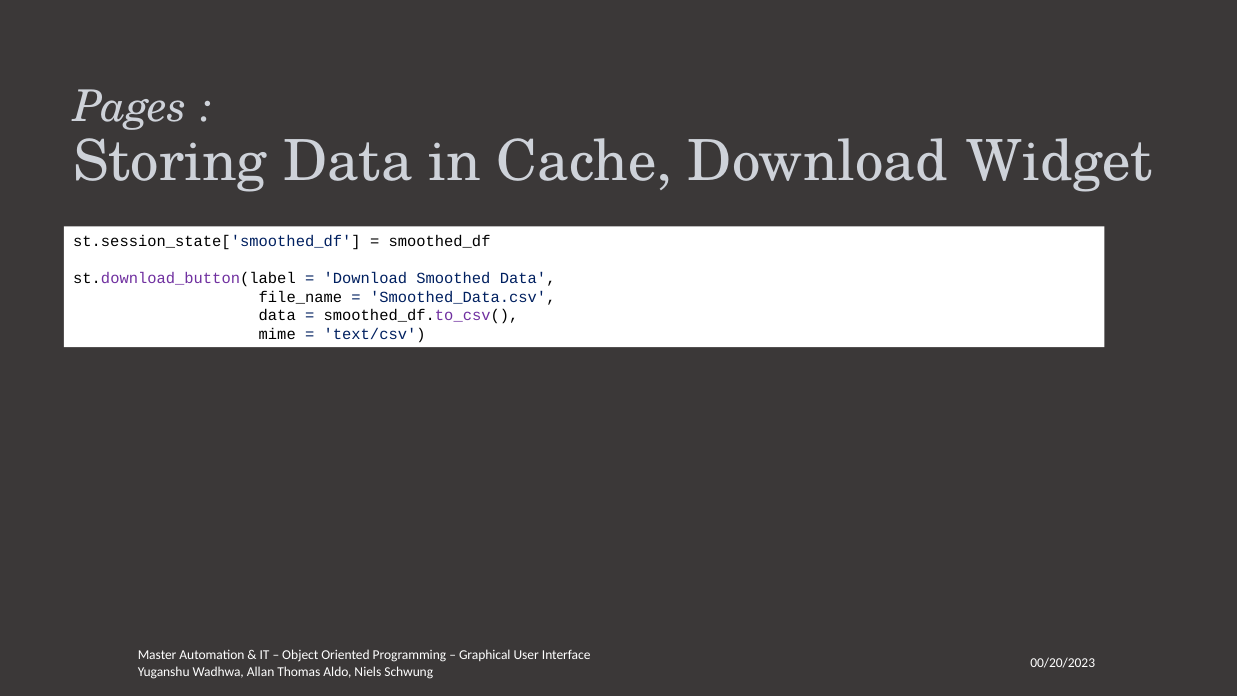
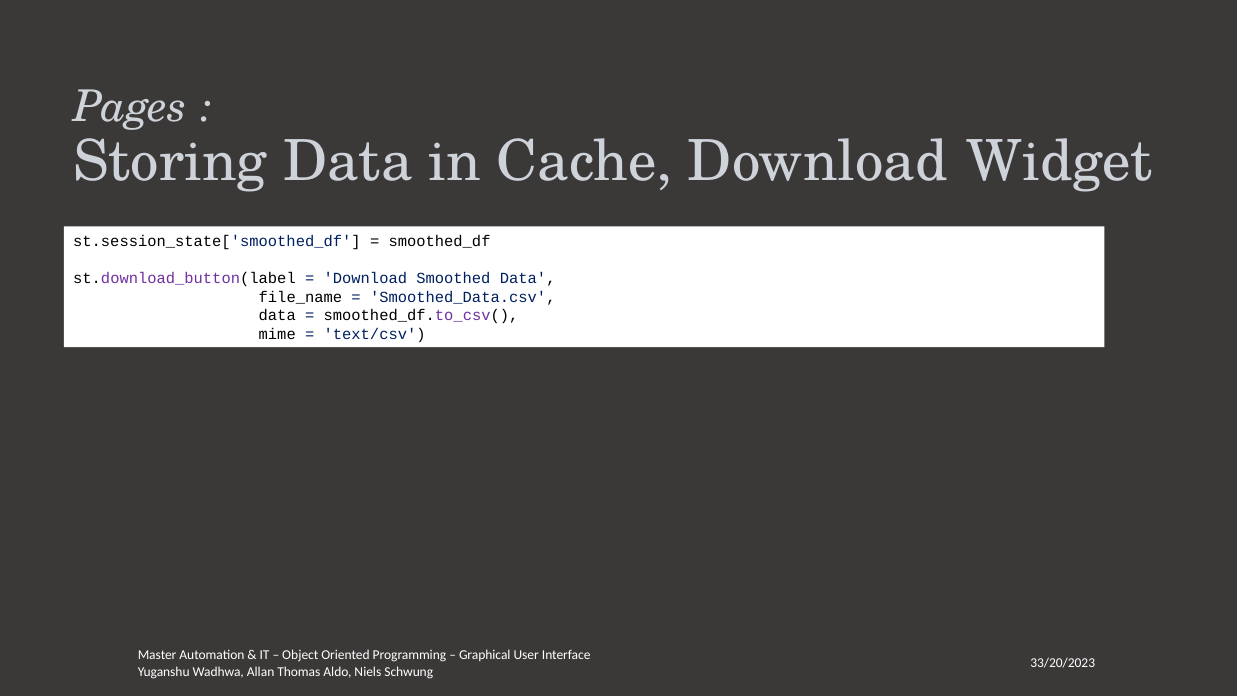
00/20/2023: 00/20/2023 -> 33/20/2023
